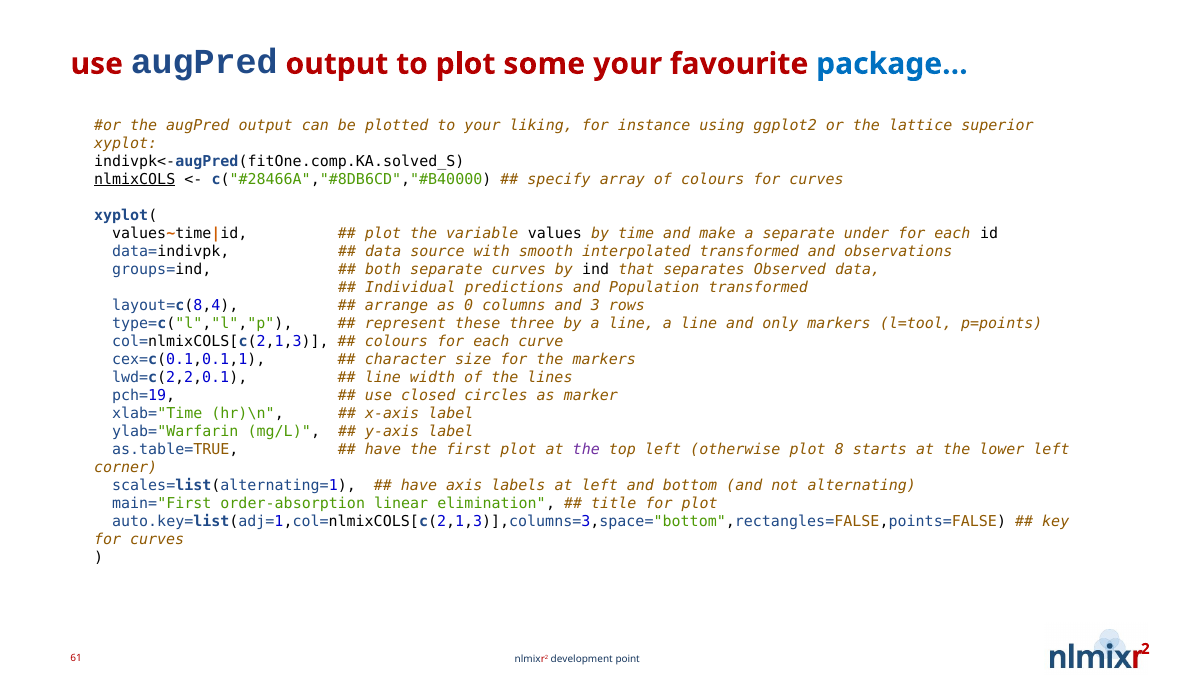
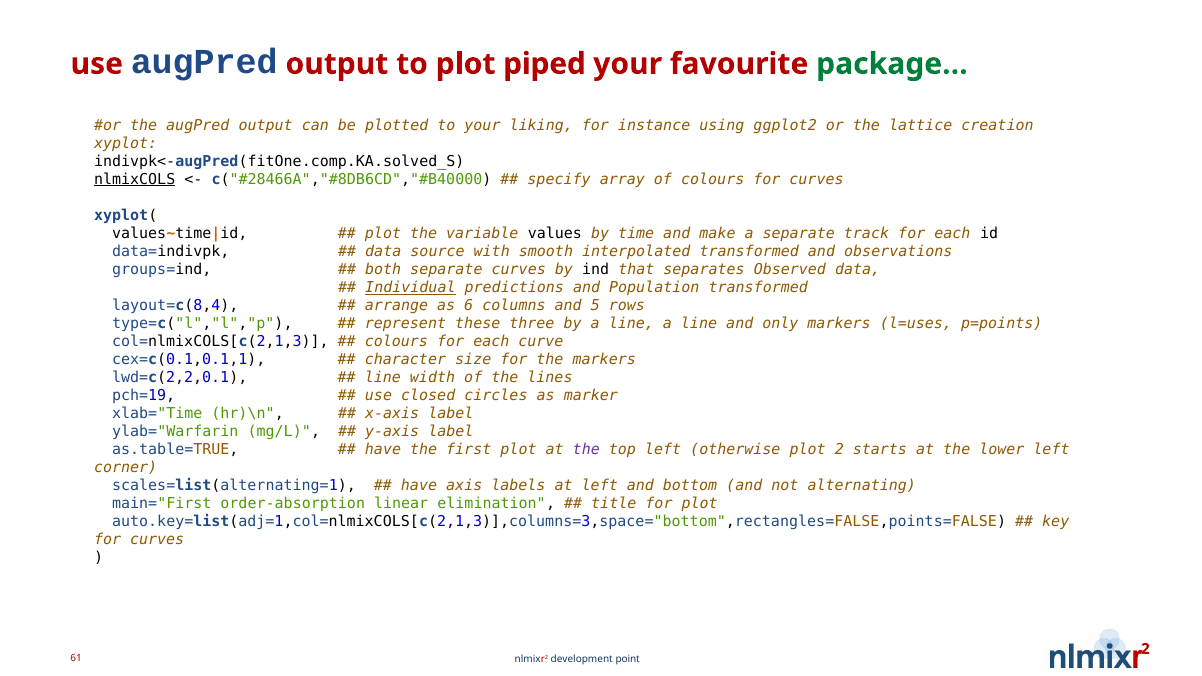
some: some -> piped
package… colour: blue -> green
superior: superior -> creation
under: under -> track
Individual underline: none -> present
0: 0 -> 6
3: 3 -> 5
l=tool: l=tool -> l=uses
plot 8: 8 -> 2
